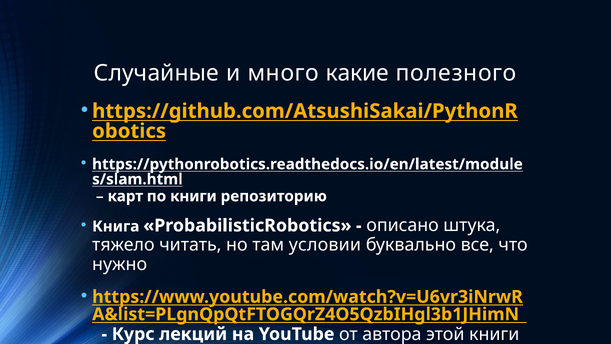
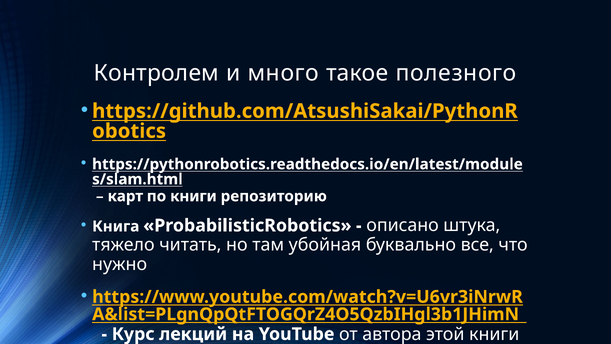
Случайные: Случайные -> Контролем
какие: какие -> такое
условии: условии -> убойная
